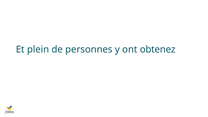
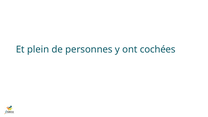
obtenez: obtenez -> cochées
